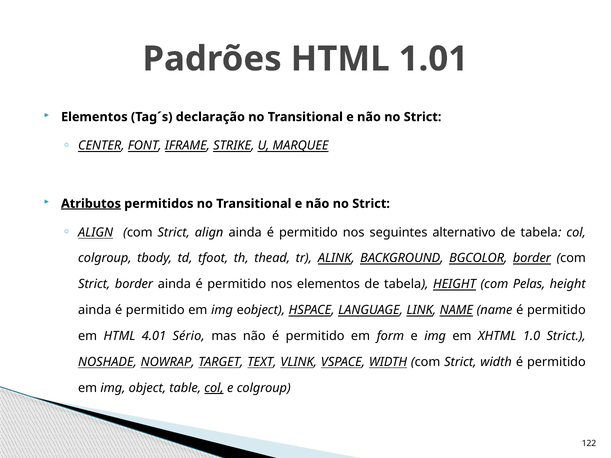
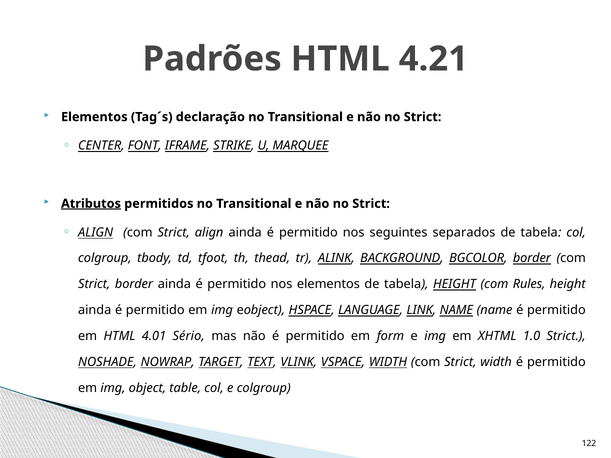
1.01: 1.01 -> 4.21
alternativo: alternativo -> separados
Pelas: Pelas -> Rules
col at (214, 388) underline: present -> none
